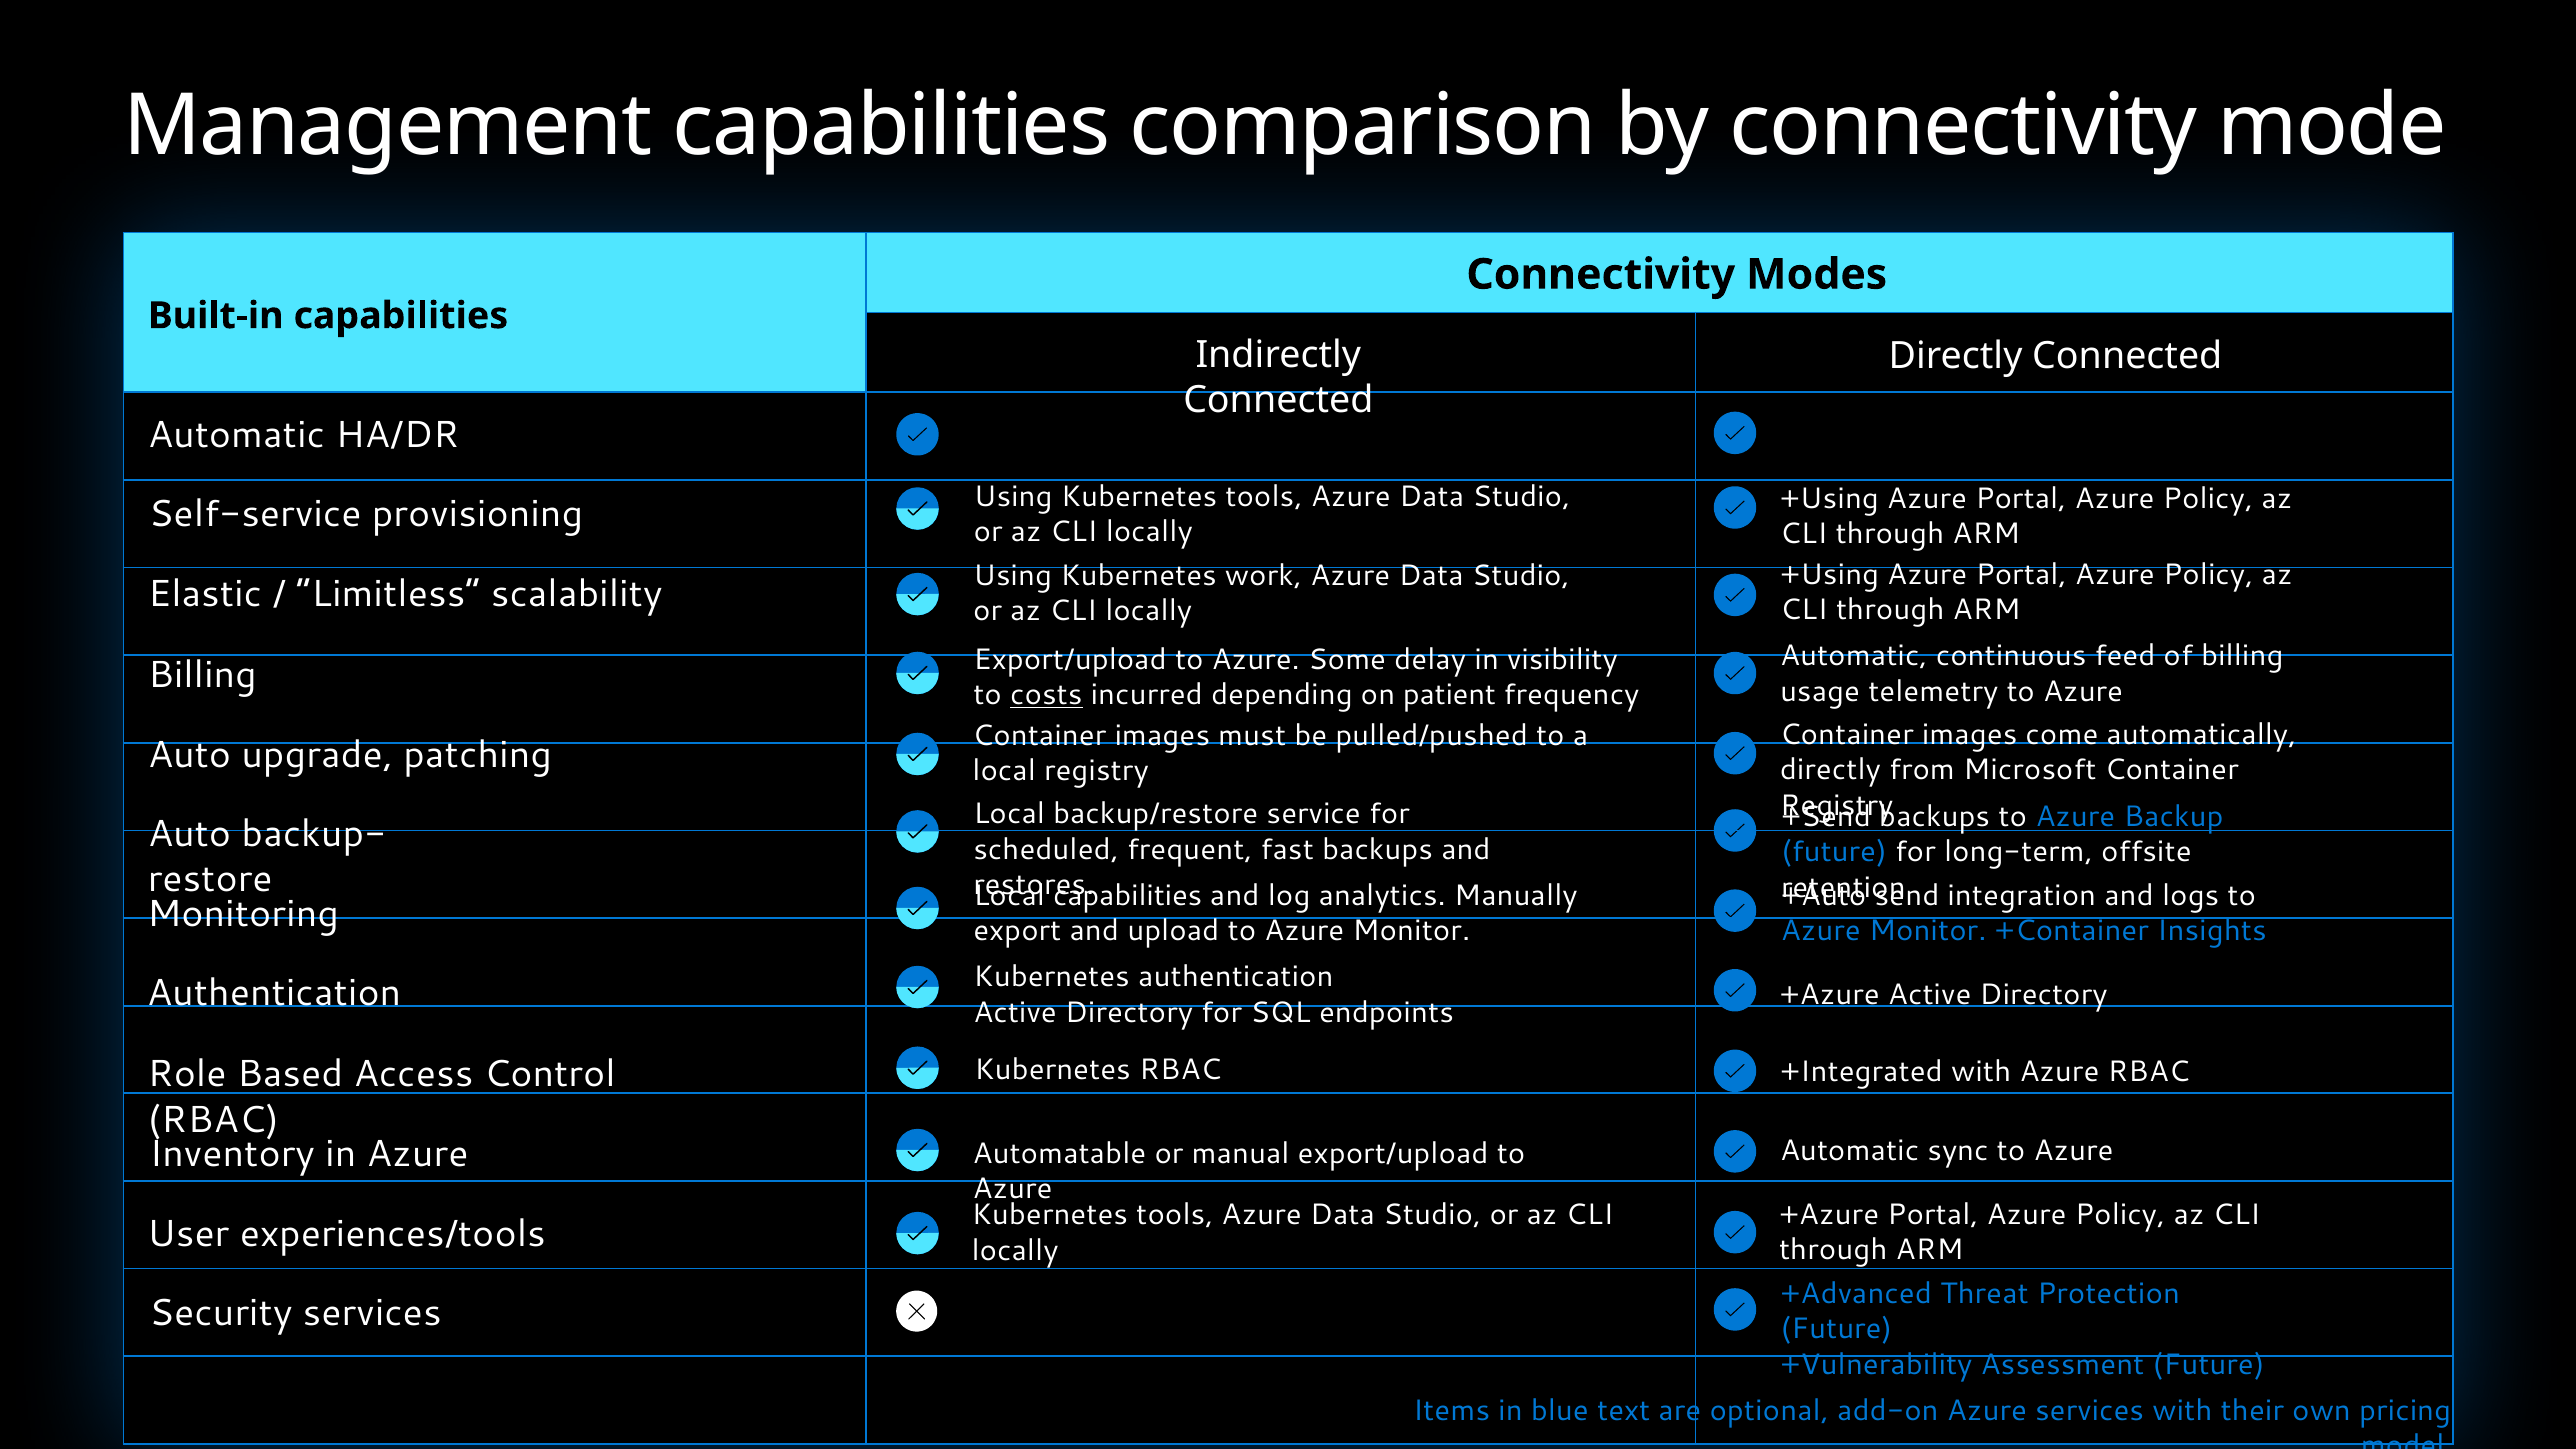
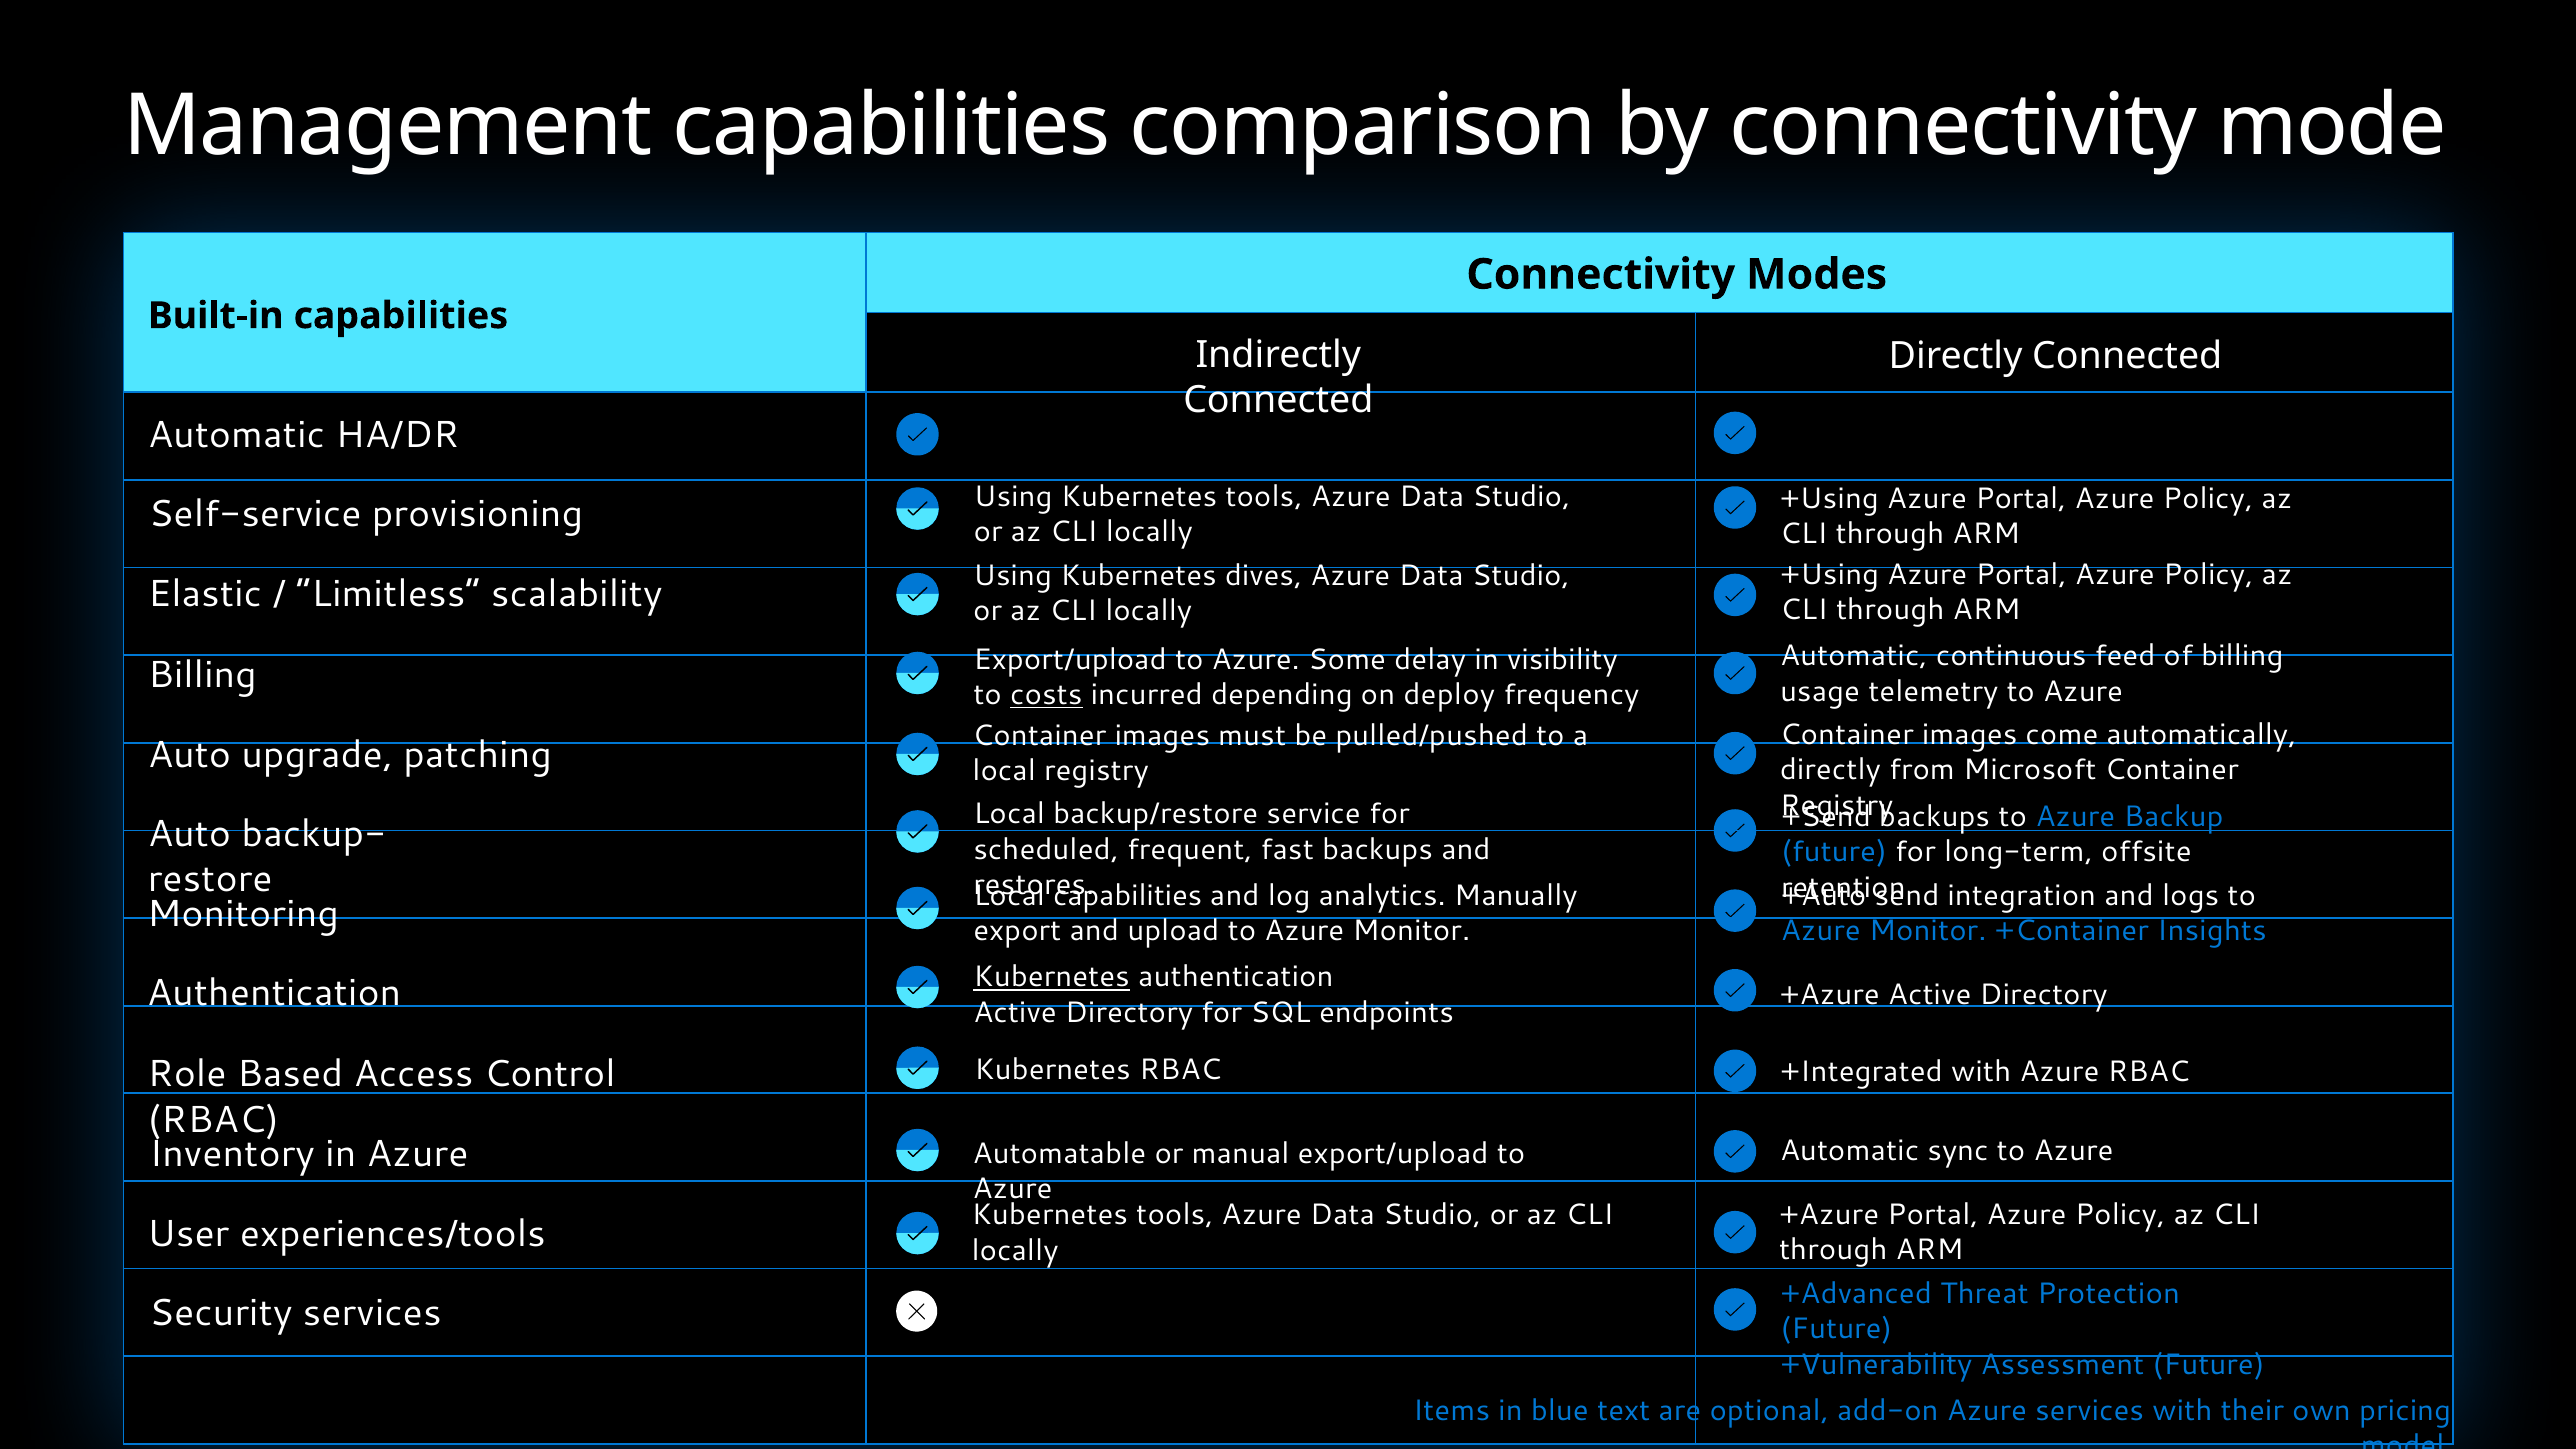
work: work -> dives
patient: patient -> deploy
Kubernetes at (1052, 977) underline: none -> present
